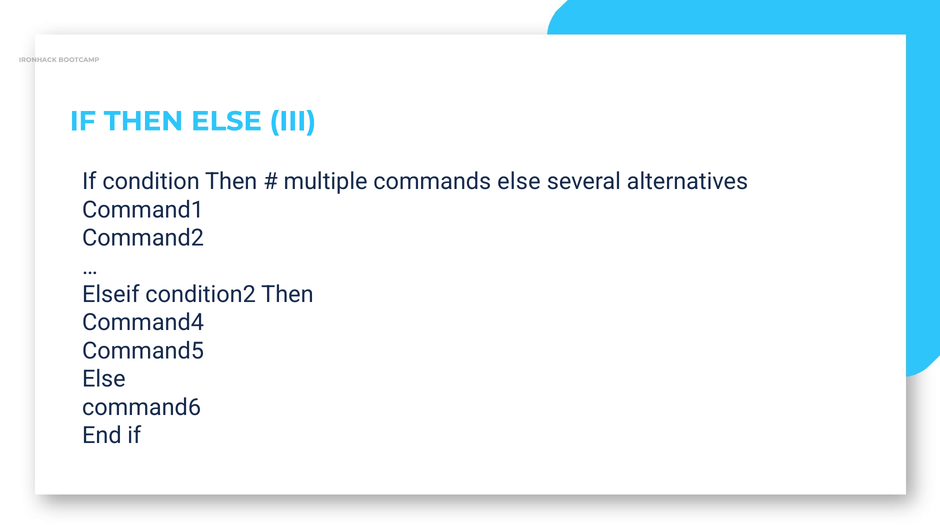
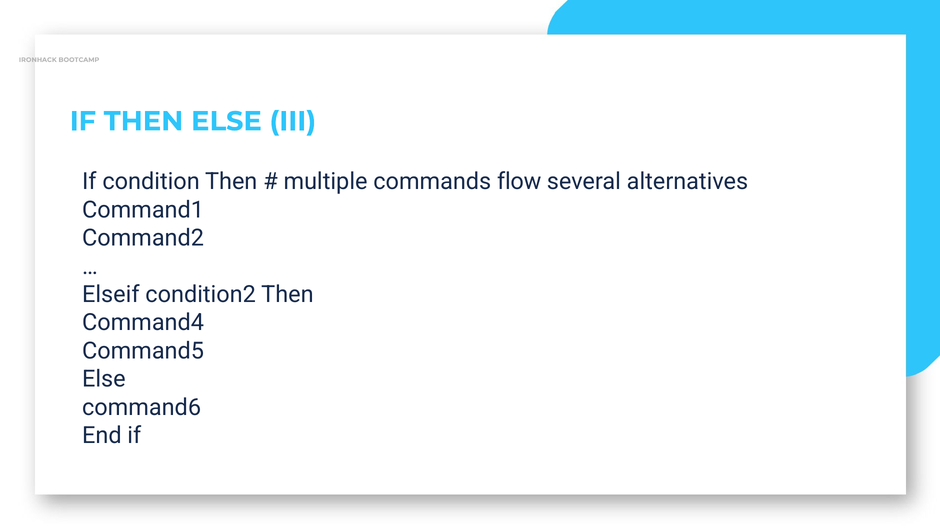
commands else: else -> flow
